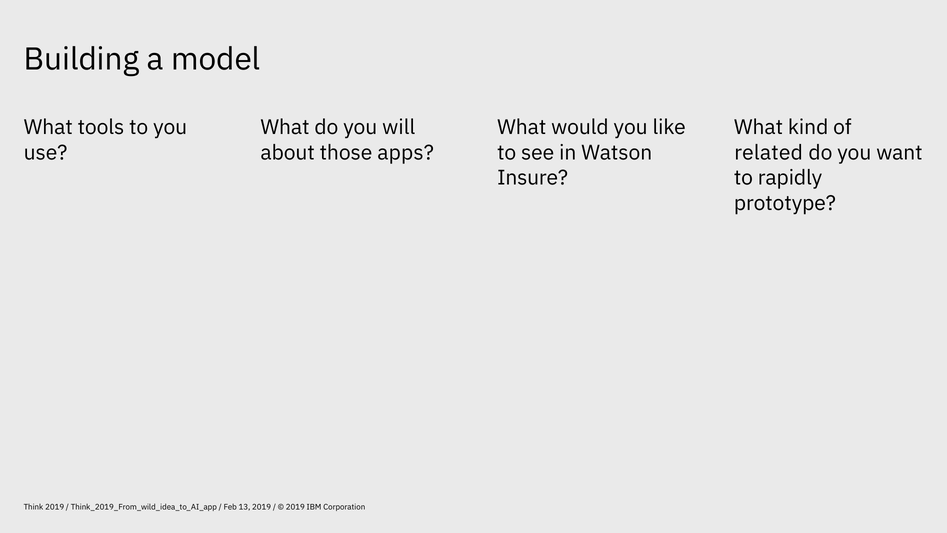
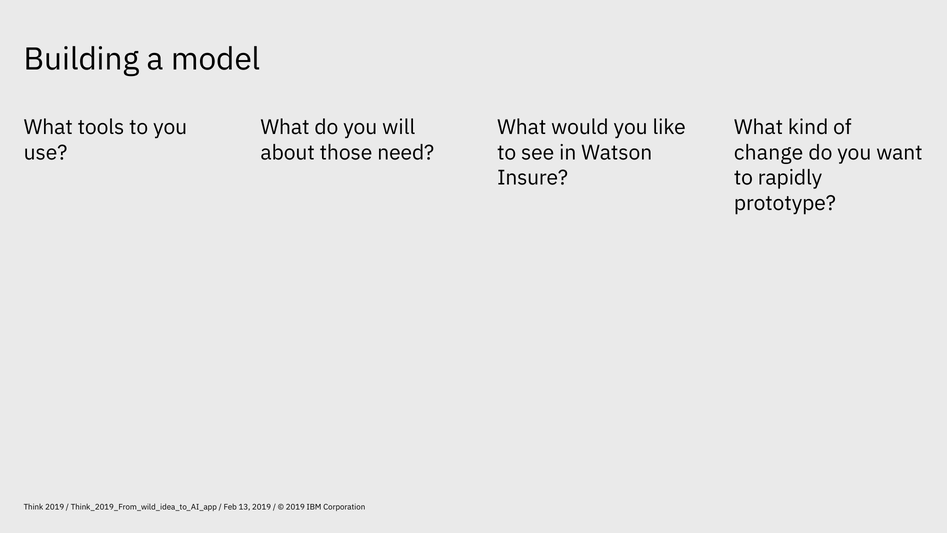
apps: apps -> need
related: related -> change
